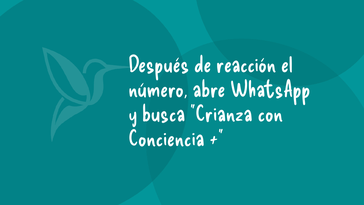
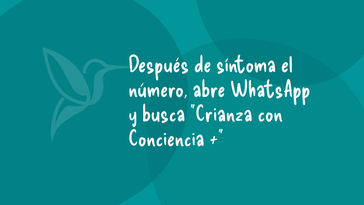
reacción: reacción -> síntoma
